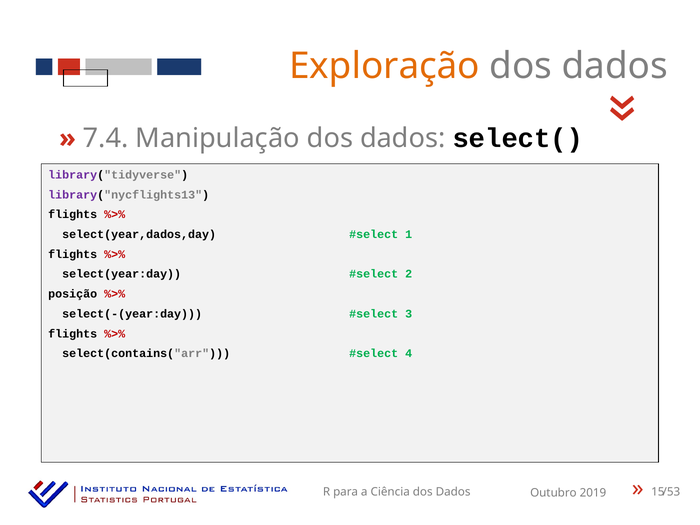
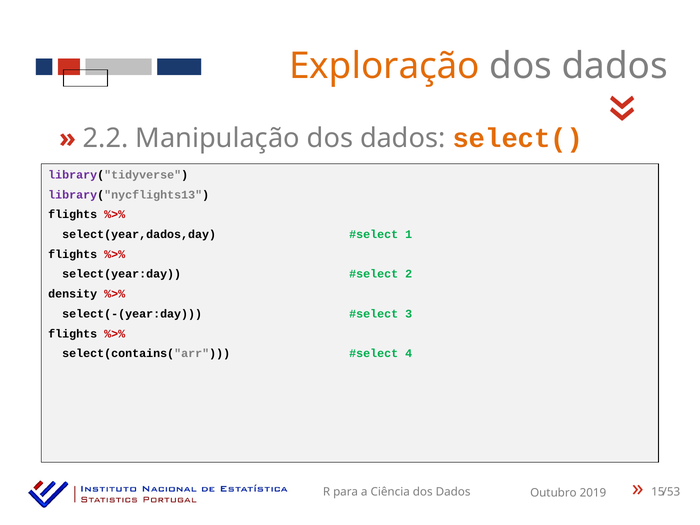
7.4: 7.4 -> 2.2
select( colour: black -> orange
posição: posição -> density
